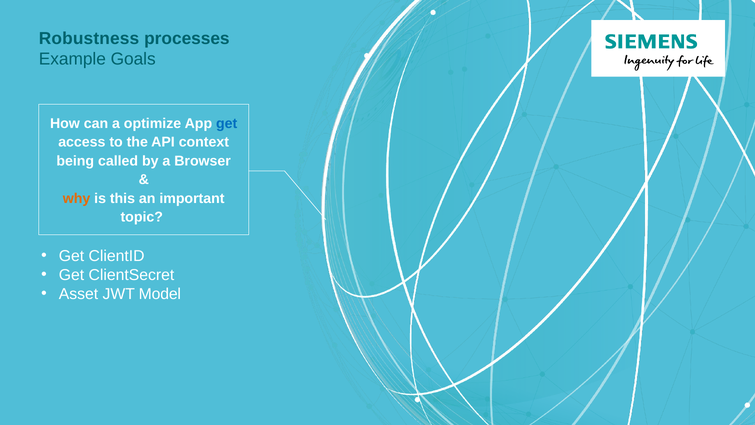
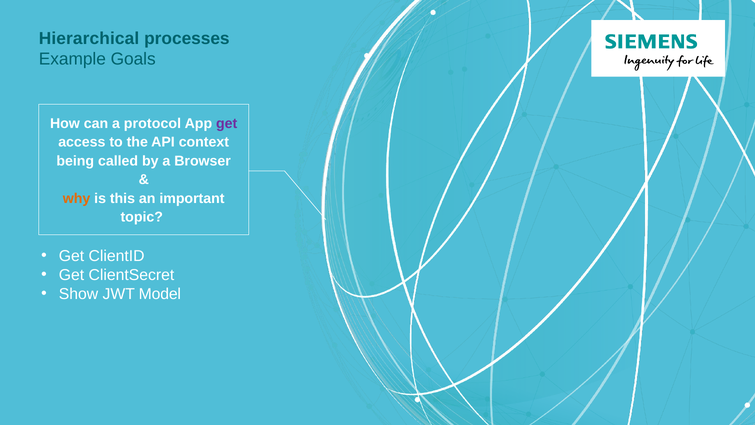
Robustness: Robustness -> Hierarchical
optimize: optimize -> protocol
get at (227, 124) colour: blue -> purple
Asset: Asset -> Show
